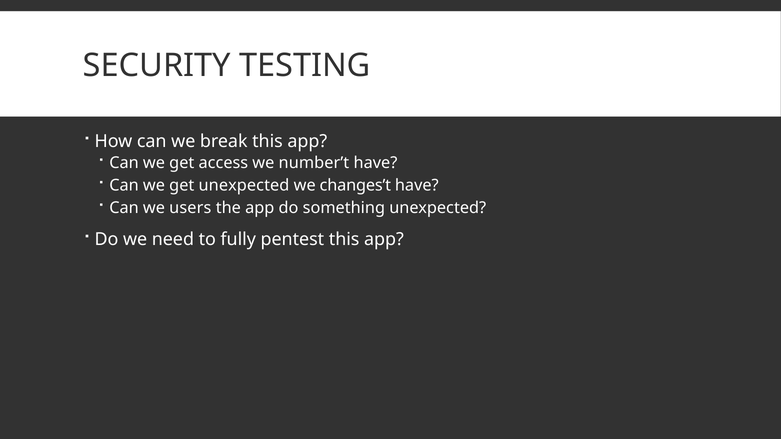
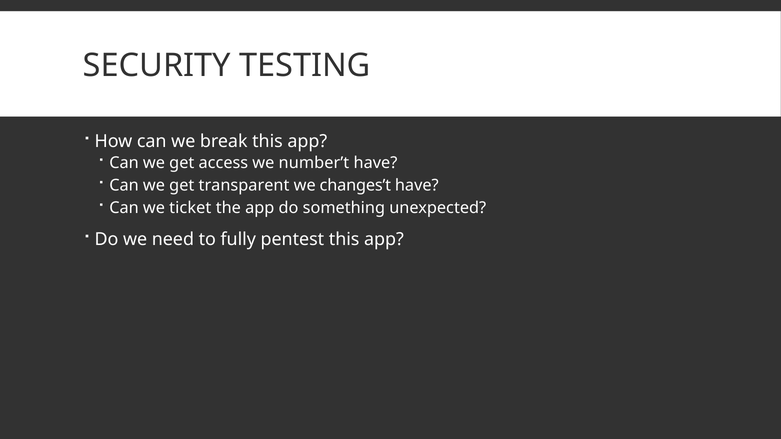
get unexpected: unexpected -> transparent
users: users -> ticket
